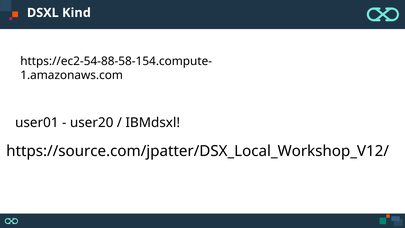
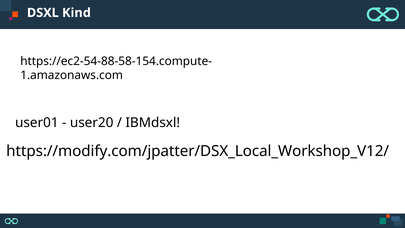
https://source.com/jpatter/DSX_Local_Workshop_V12/: https://source.com/jpatter/DSX_Local_Workshop_V12/ -> https://modify.com/jpatter/DSX_Local_Workshop_V12/
